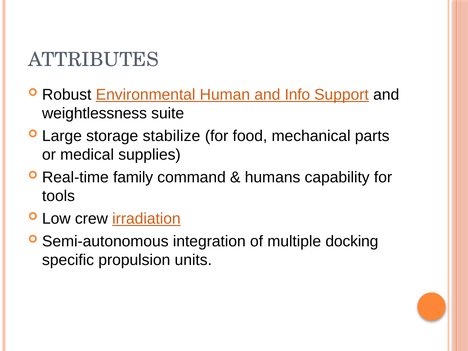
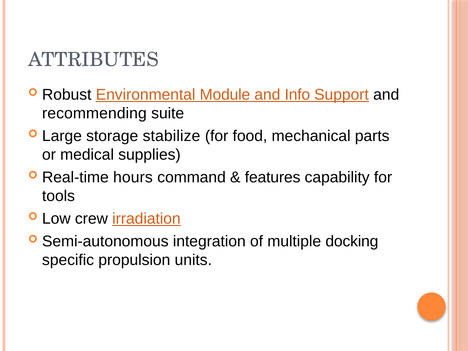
Human: Human -> Module
weightlessness: weightlessness -> recommending
family: family -> hours
humans: humans -> features
